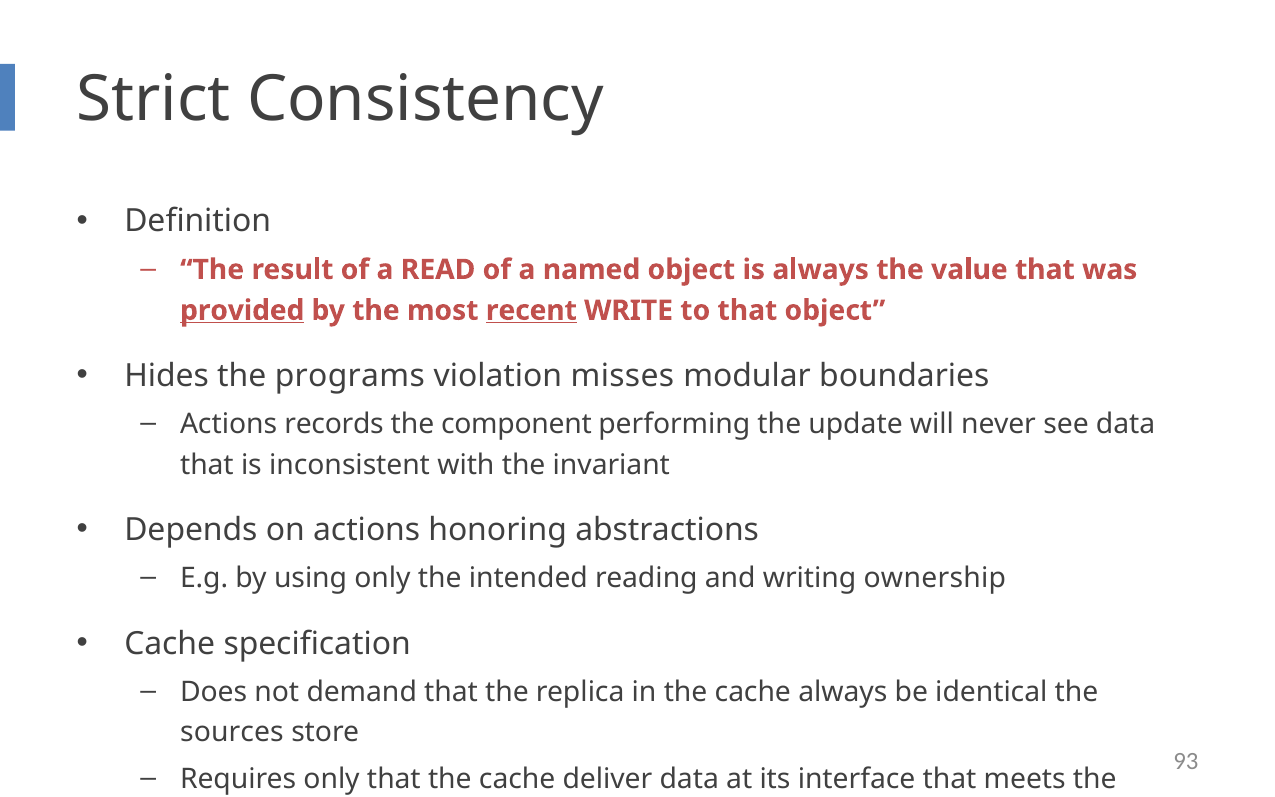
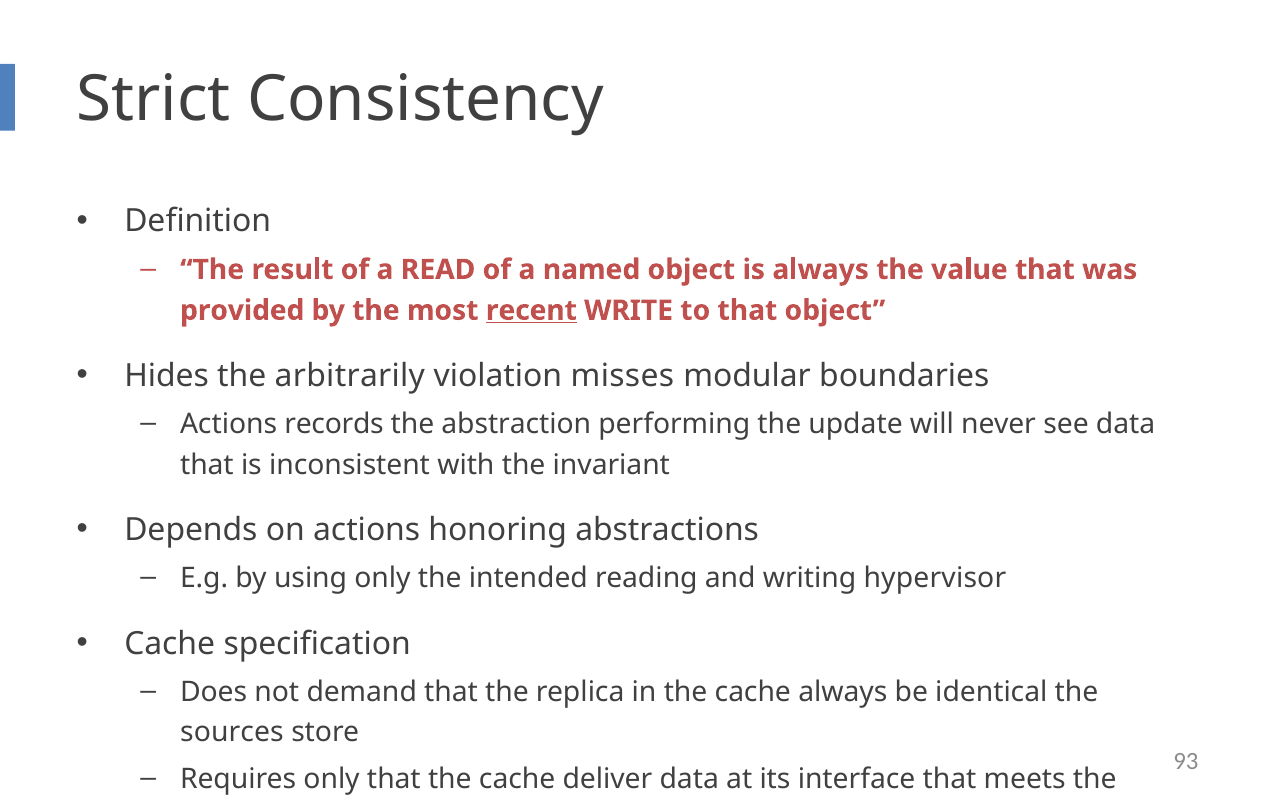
provided underline: present -> none
programs: programs -> arbitrarily
component: component -> abstraction
ownership: ownership -> hypervisor
